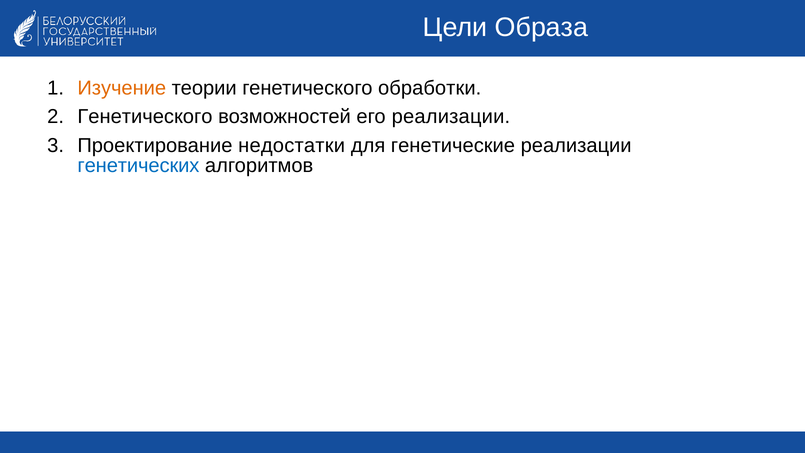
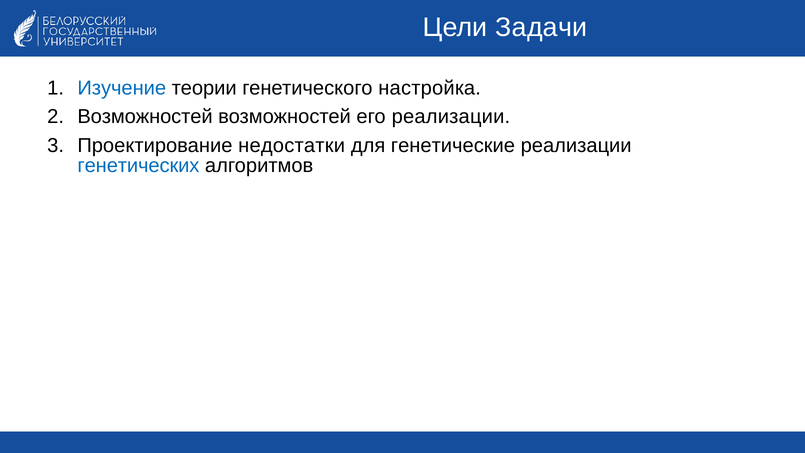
Образа: Образа -> Задачи
Изучение colour: orange -> blue
обработки: обработки -> настройка
Генетического at (145, 117): Генетического -> Возможностей
